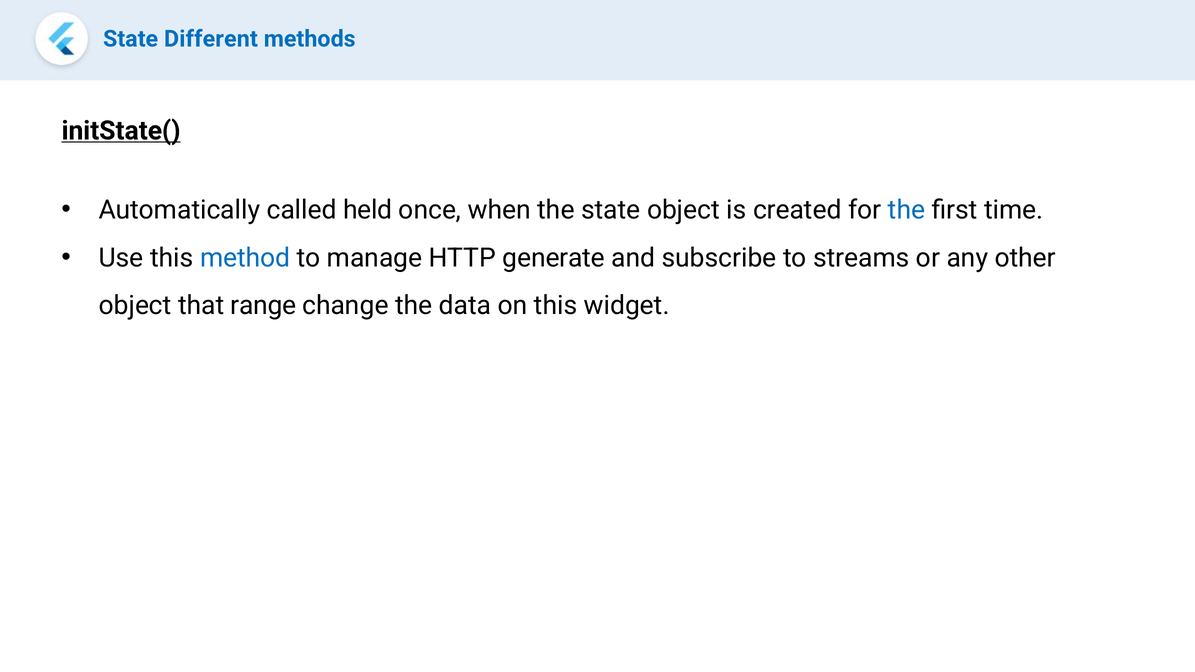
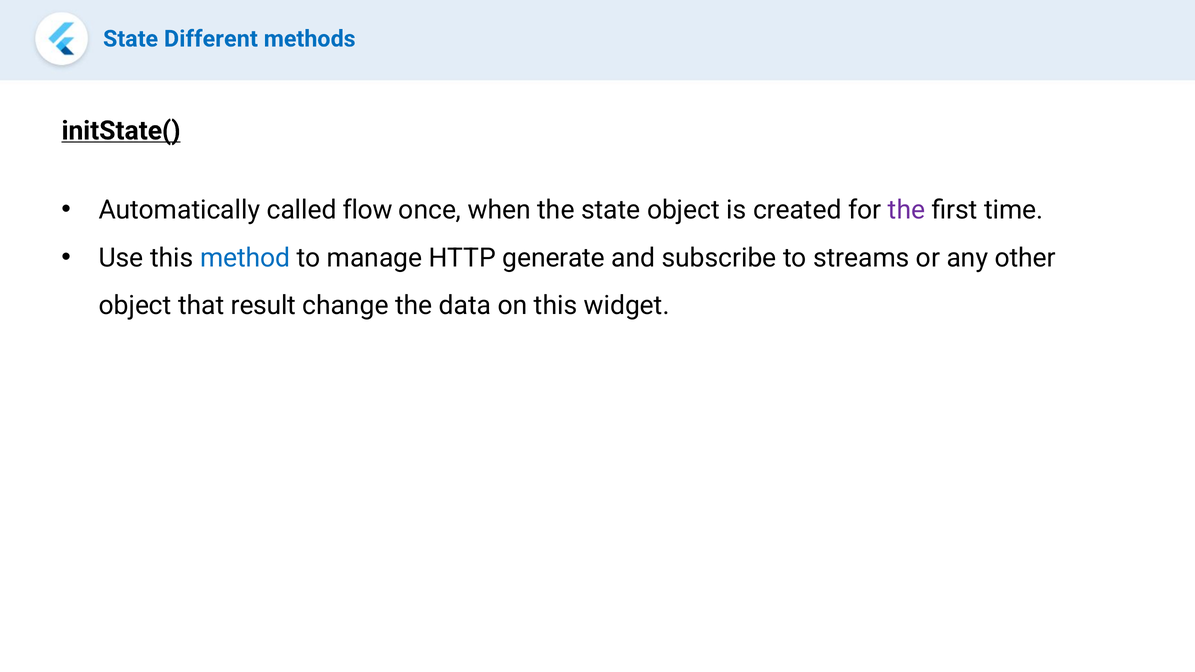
held: held -> flow
the at (907, 210) colour: blue -> purple
range: range -> result
